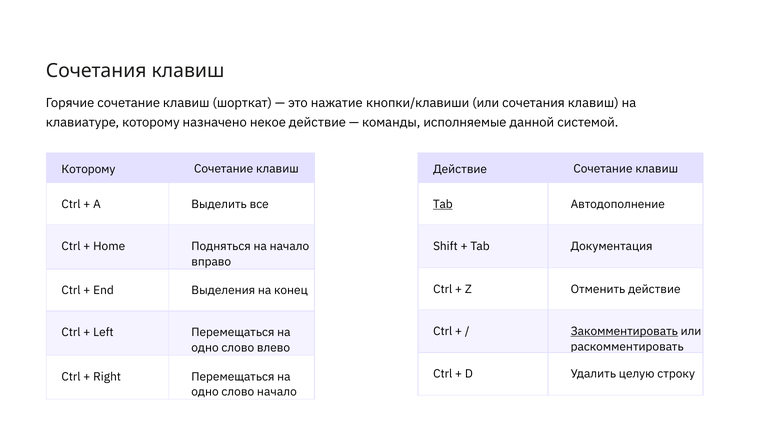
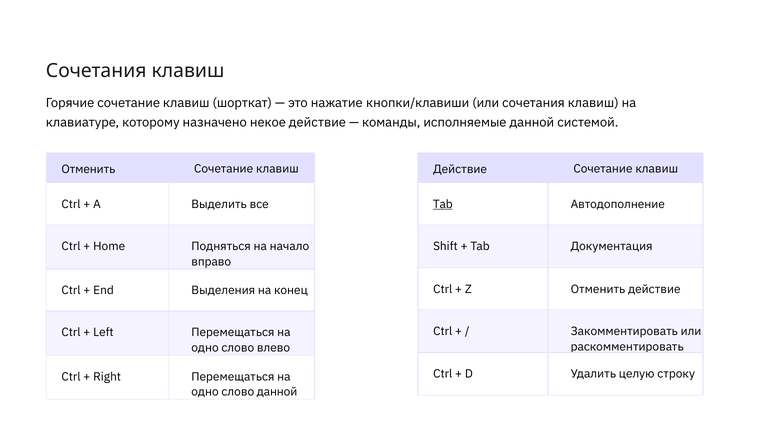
Которому at (88, 169): Которому -> Отменить
Закомментировать underline: present -> none
слово начало: начало -> данной
